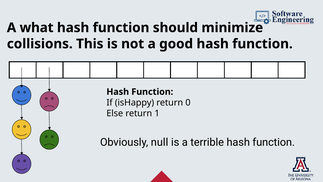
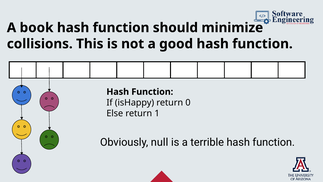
what: what -> book
